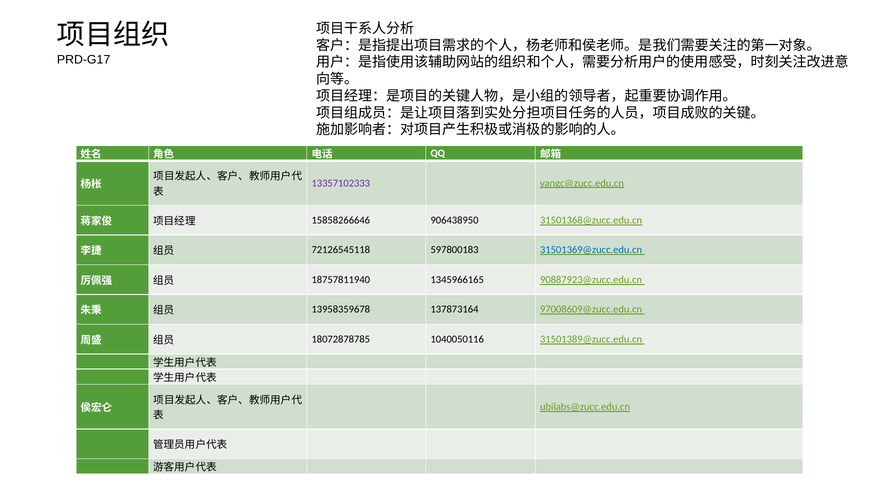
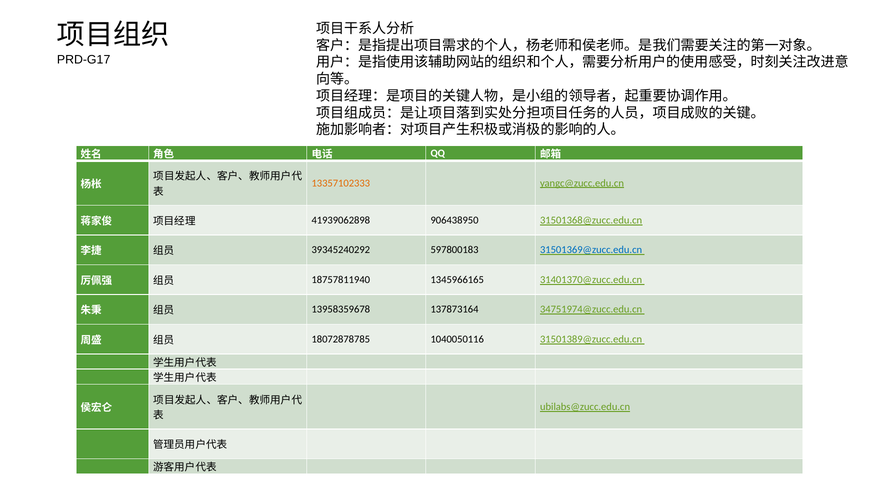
13357102333 colour: purple -> orange
15858266646: 15858266646 -> 41939062898
72126545118: 72126545118 -> 39345240292
90887923@zucc.edu.cn: 90887923@zucc.edu.cn -> 31401370@zucc.edu.cn
97008609@zucc.edu.cn: 97008609@zucc.edu.cn -> 34751974@zucc.edu.cn
